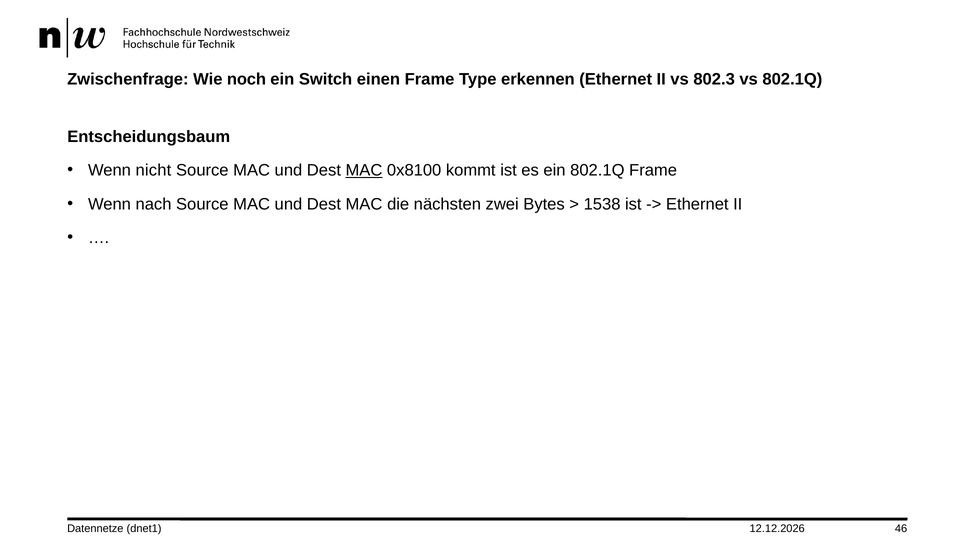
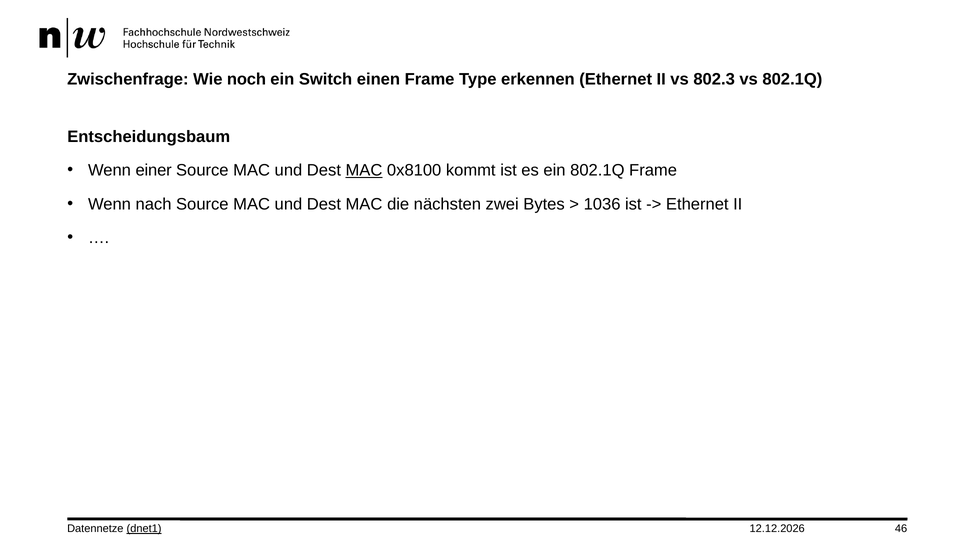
nicht: nicht -> einer
1538: 1538 -> 1036
dnet1 underline: none -> present
